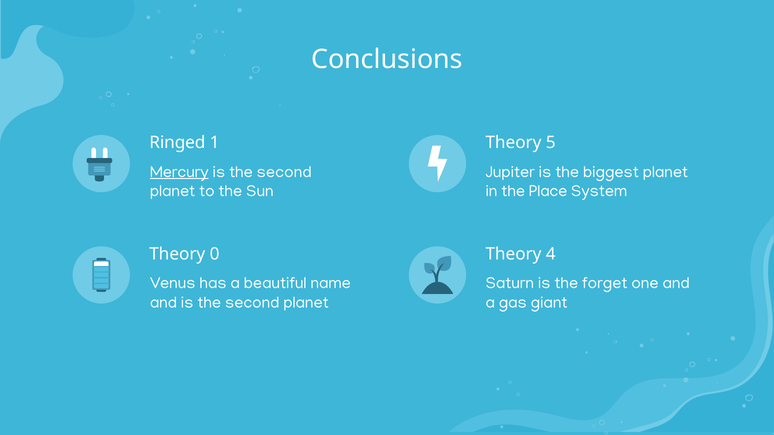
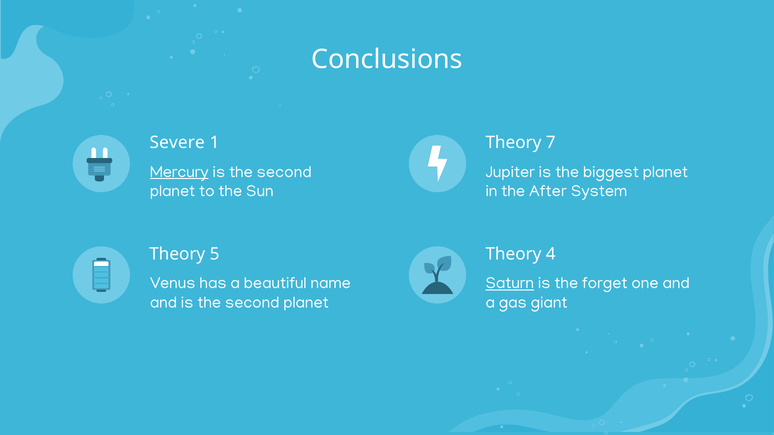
Ringed: Ringed -> Severe
5: 5 -> 7
Place: Place -> After
0: 0 -> 5
Saturn underline: none -> present
